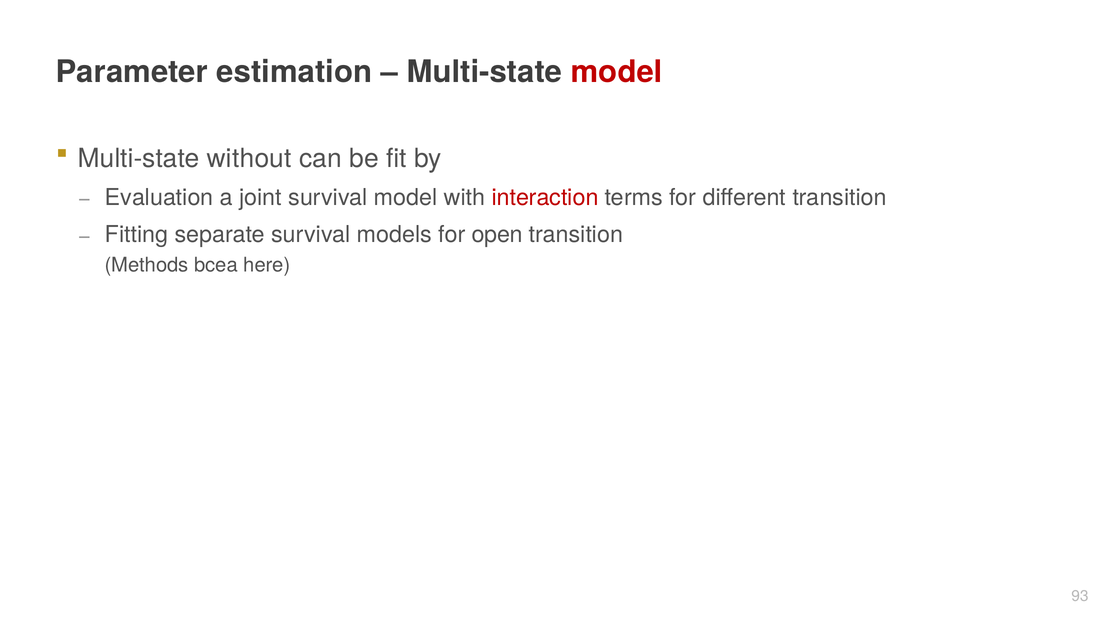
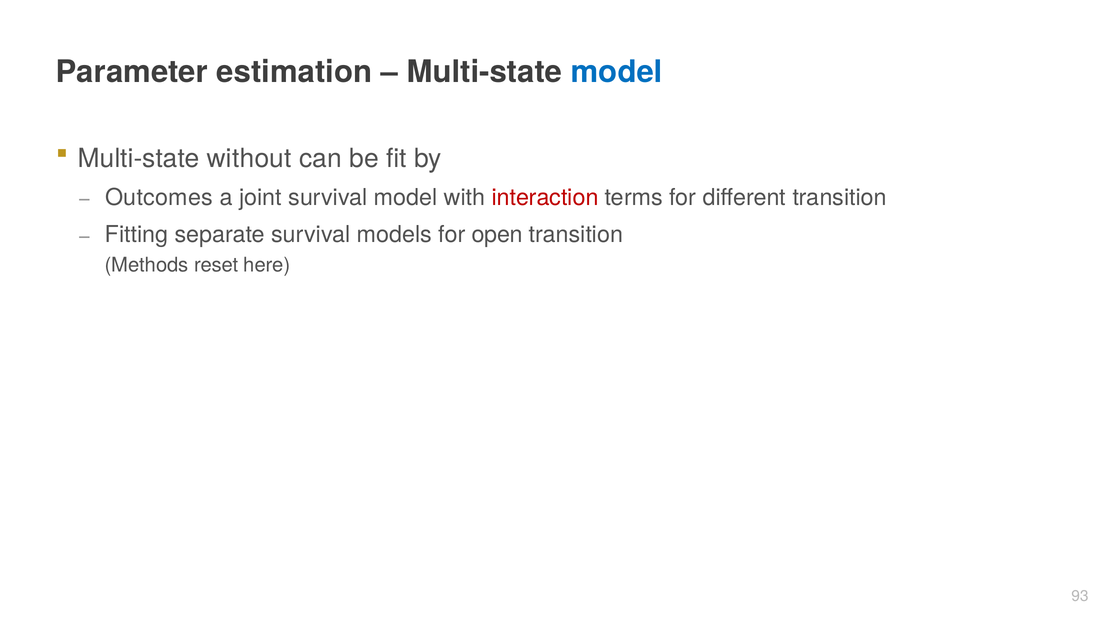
model at (617, 72) colour: red -> blue
Evaluation: Evaluation -> Outcomes
bcea: bcea -> reset
